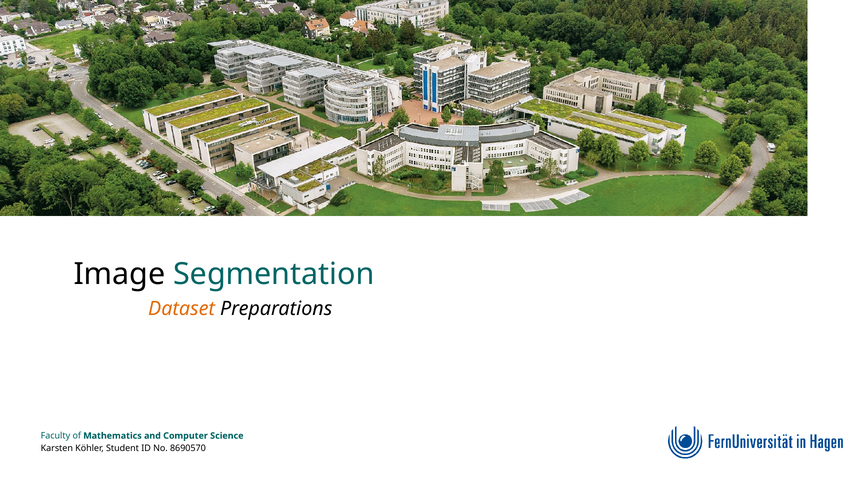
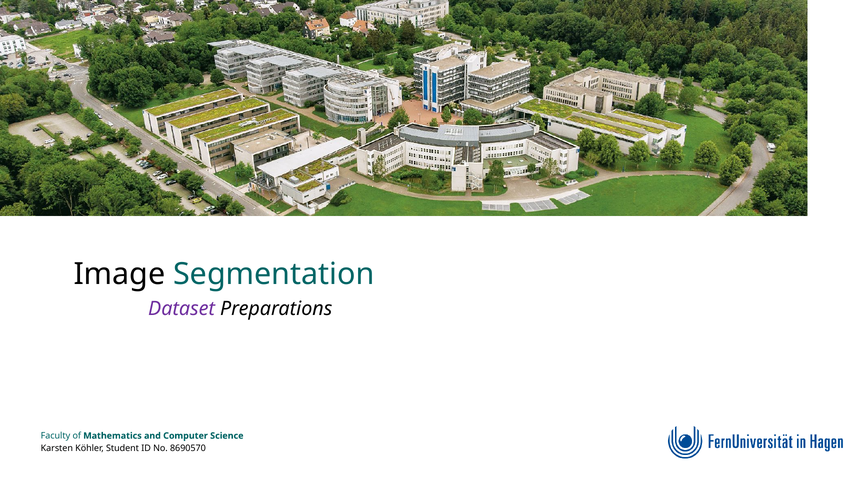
Dataset colour: orange -> purple
